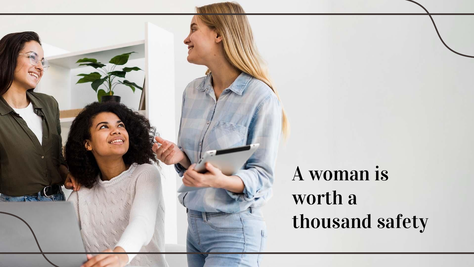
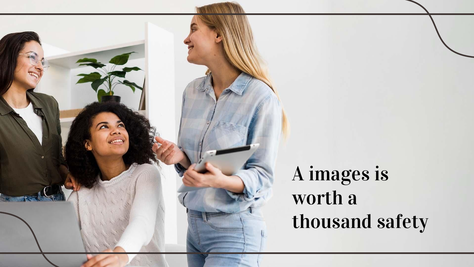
woman: woman -> images
